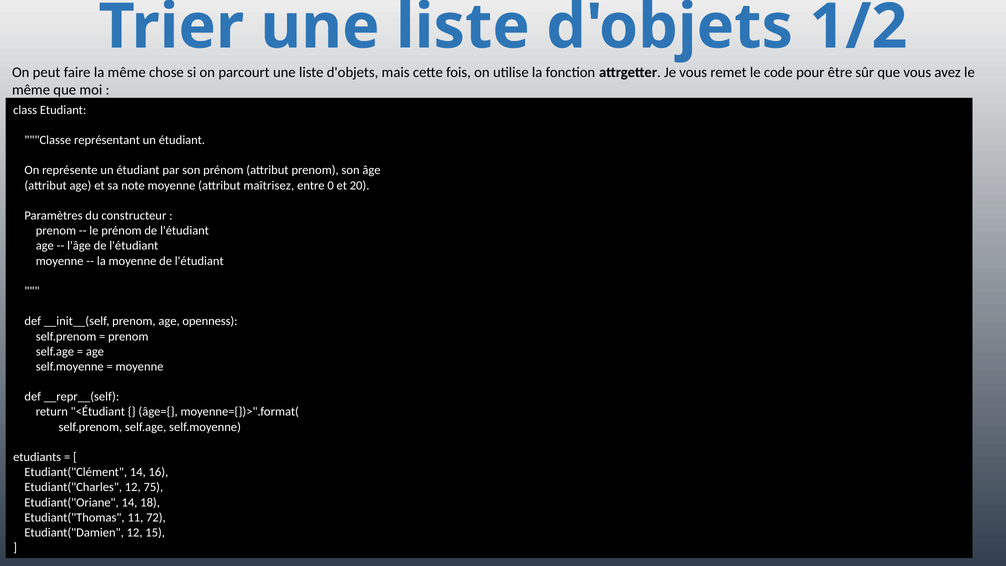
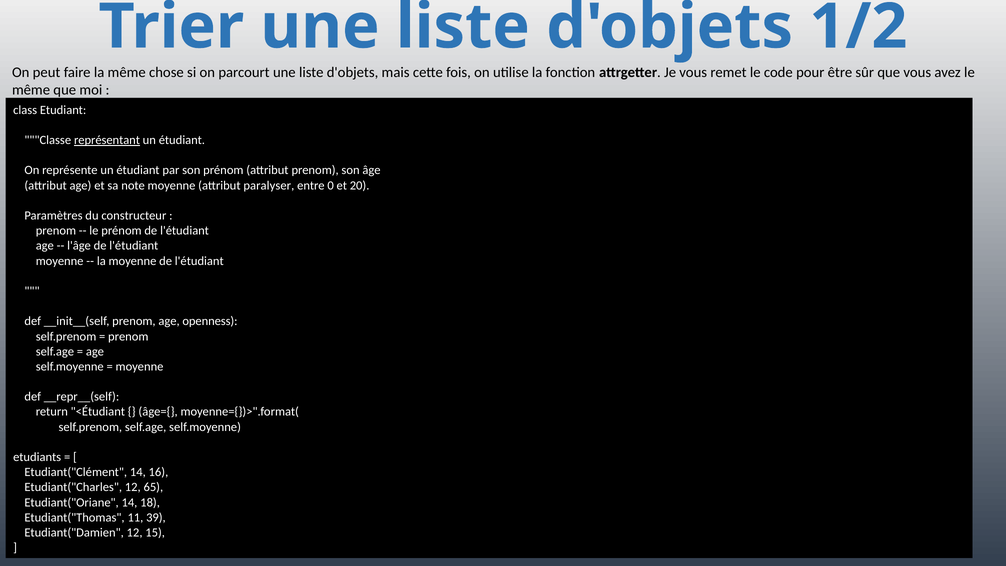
représentant underline: none -> present
maîtrisez: maîtrisez -> paralyser
75: 75 -> 65
72: 72 -> 39
